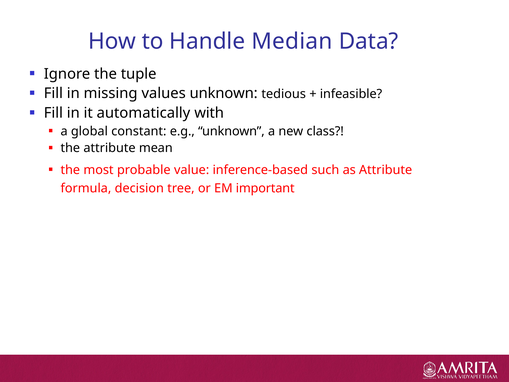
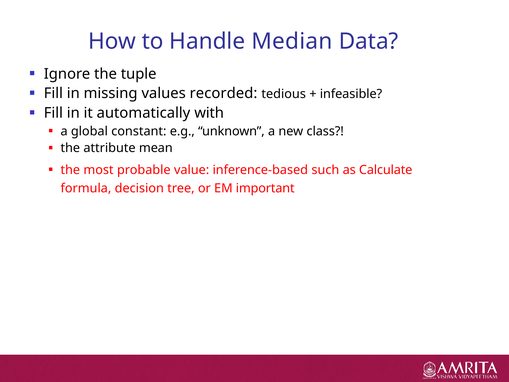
values unknown: unknown -> recorded
as Attribute: Attribute -> Calculate
